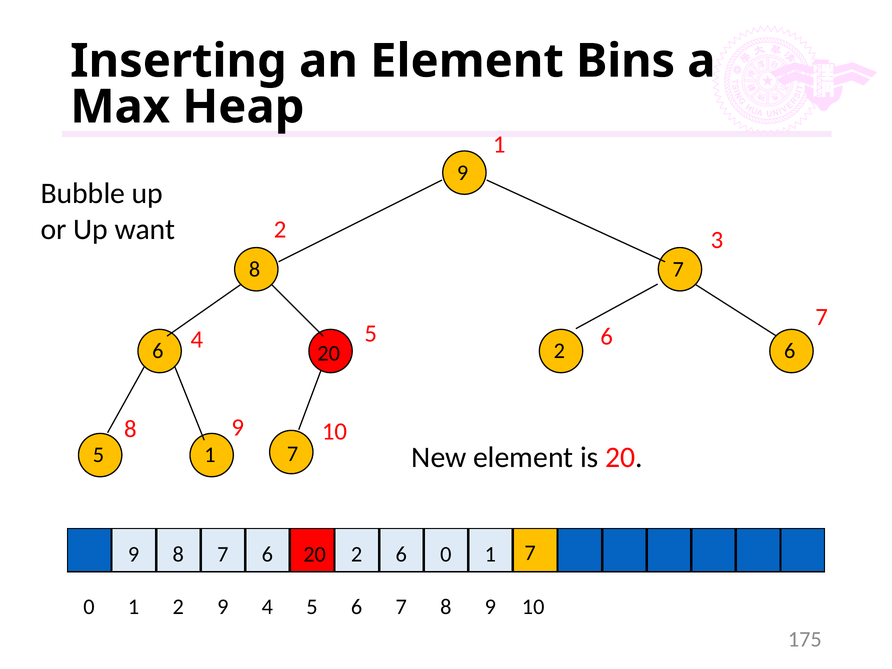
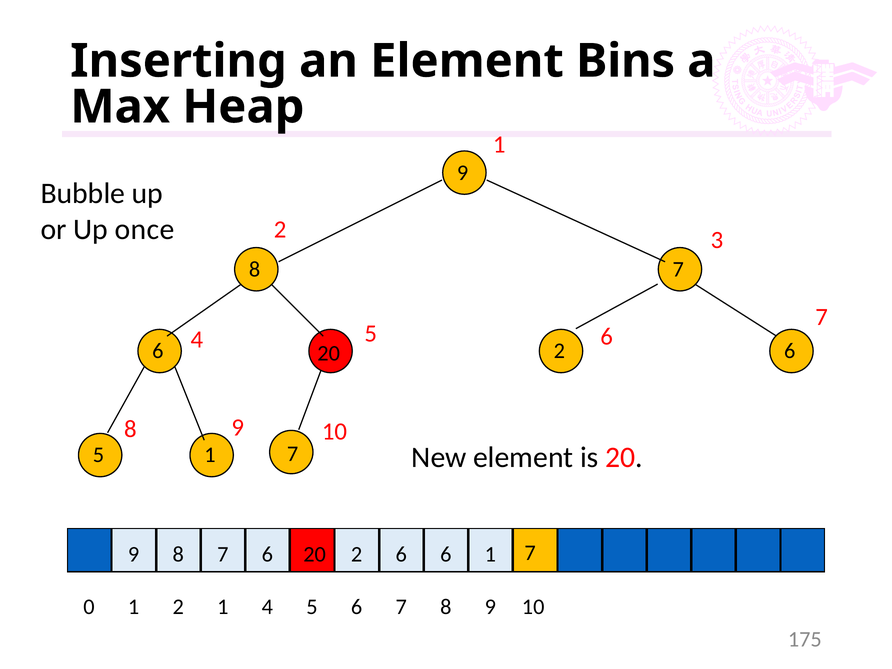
want: want -> once
6 0: 0 -> 6
1 2 9: 9 -> 1
